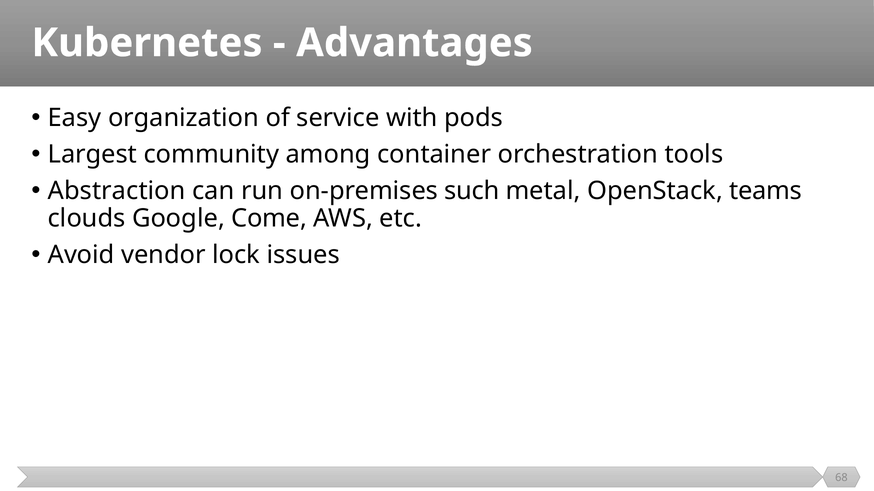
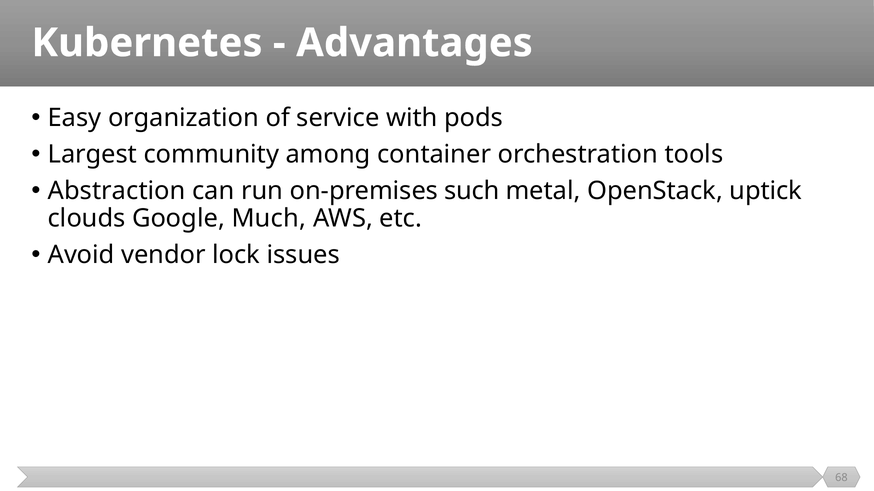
teams: teams -> uptick
Come: Come -> Much
